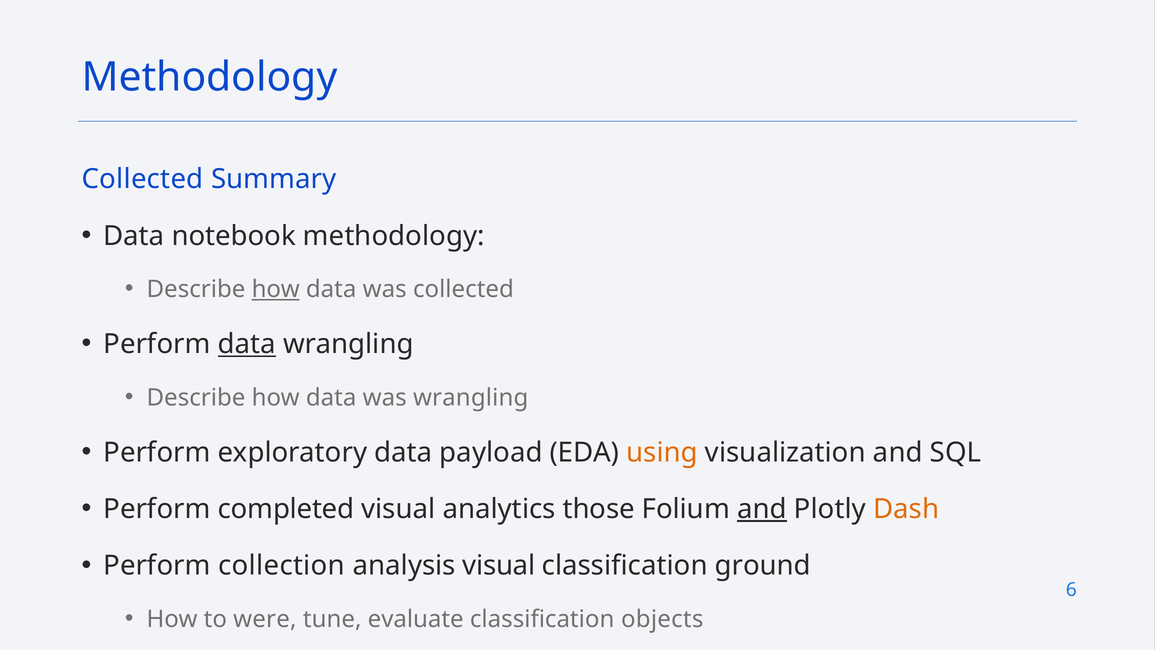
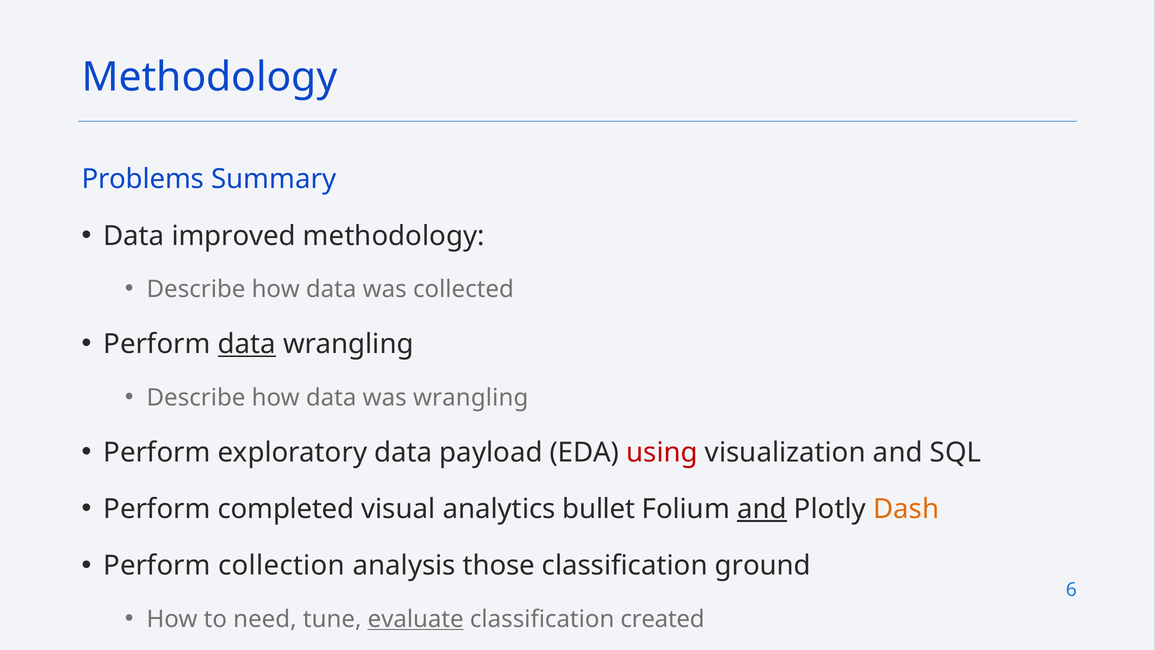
Collected at (143, 179): Collected -> Problems
notebook: notebook -> improved
how at (276, 289) underline: present -> none
using colour: orange -> red
those: those -> bullet
analysis visual: visual -> those
were: were -> need
evaluate underline: none -> present
objects: objects -> created
